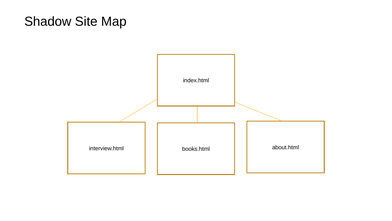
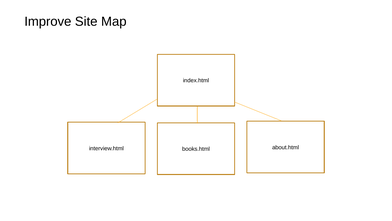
Shadow: Shadow -> Improve
